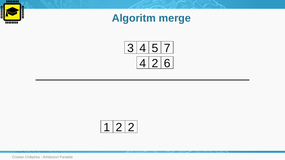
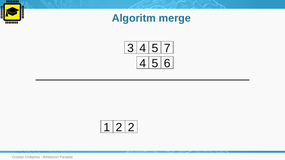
2 at (155, 63): 2 -> 5
